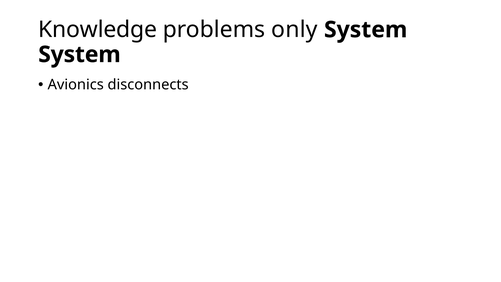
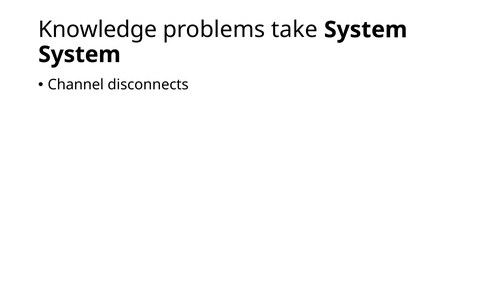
only: only -> take
Avionics: Avionics -> Channel
